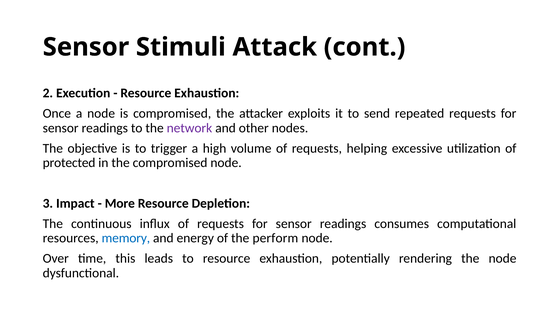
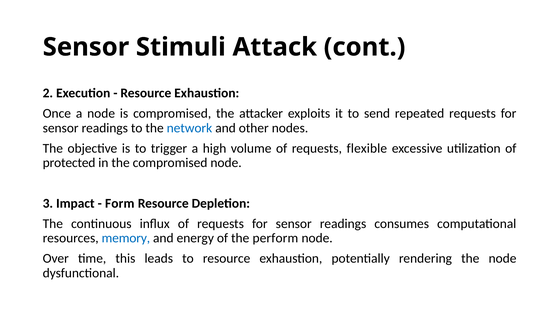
network colour: purple -> blue
helping: helping -> flexible
More: More -> Form
